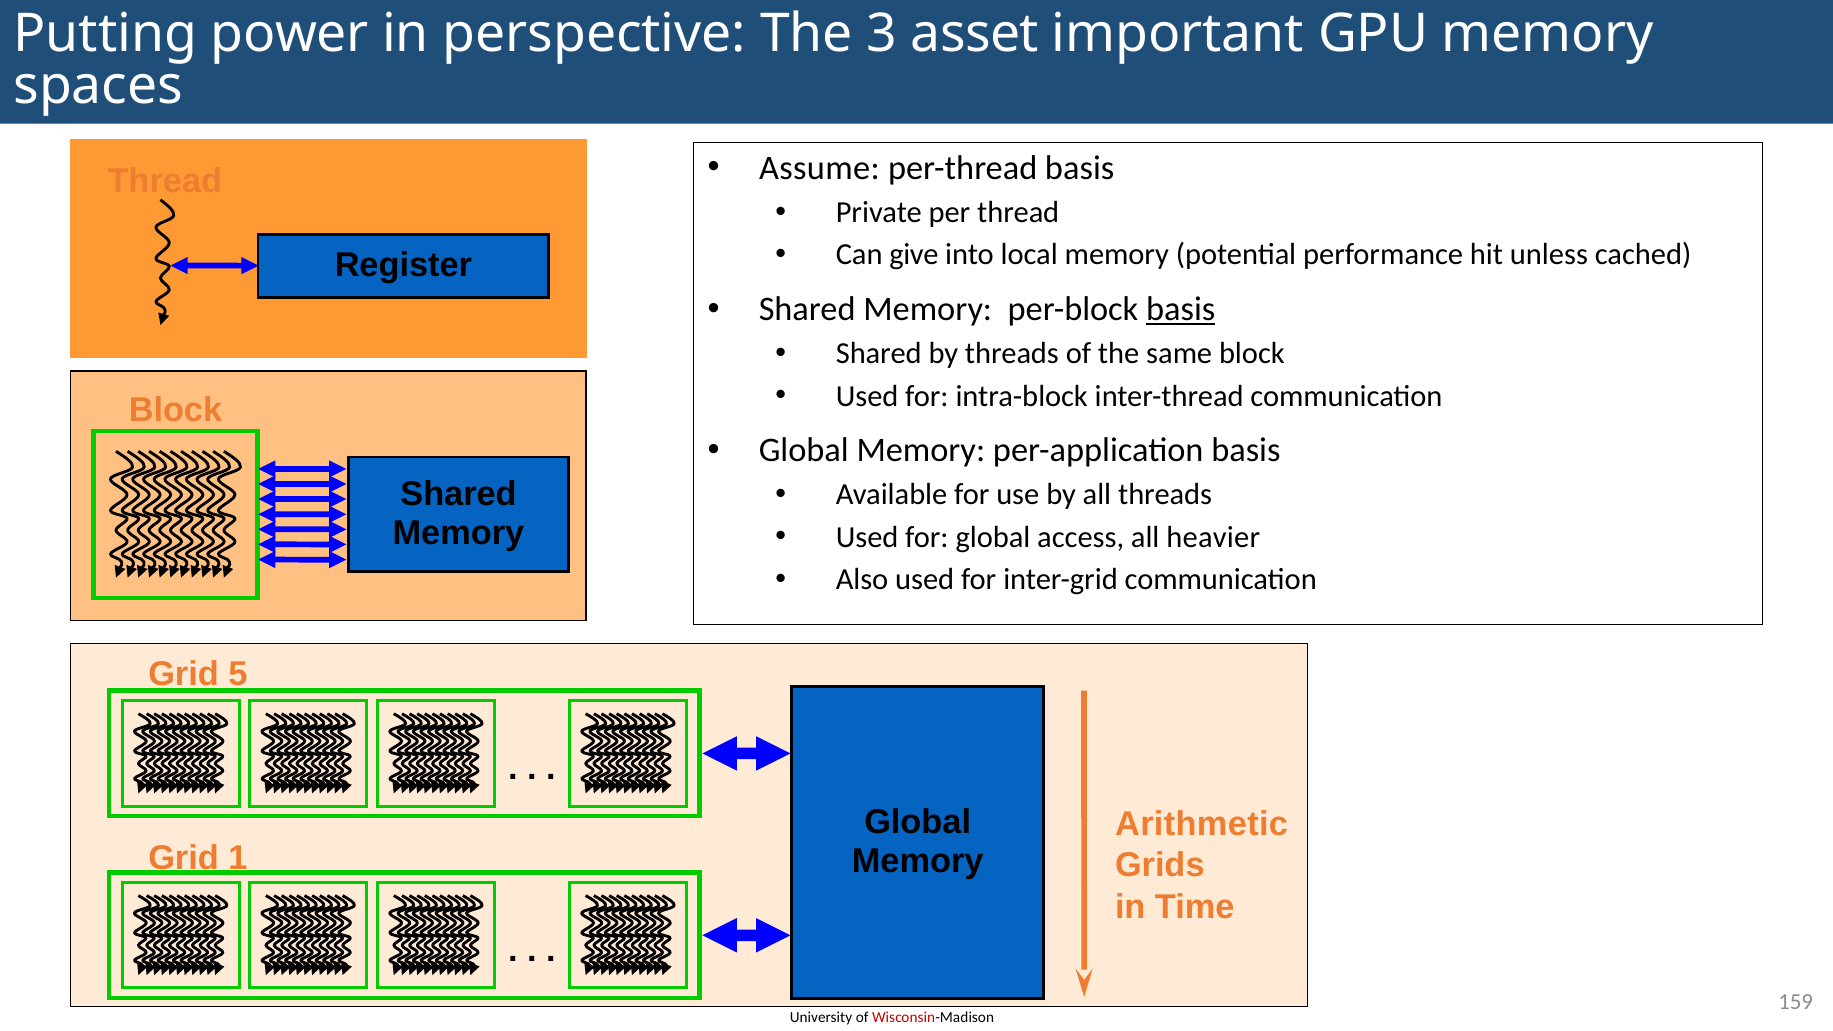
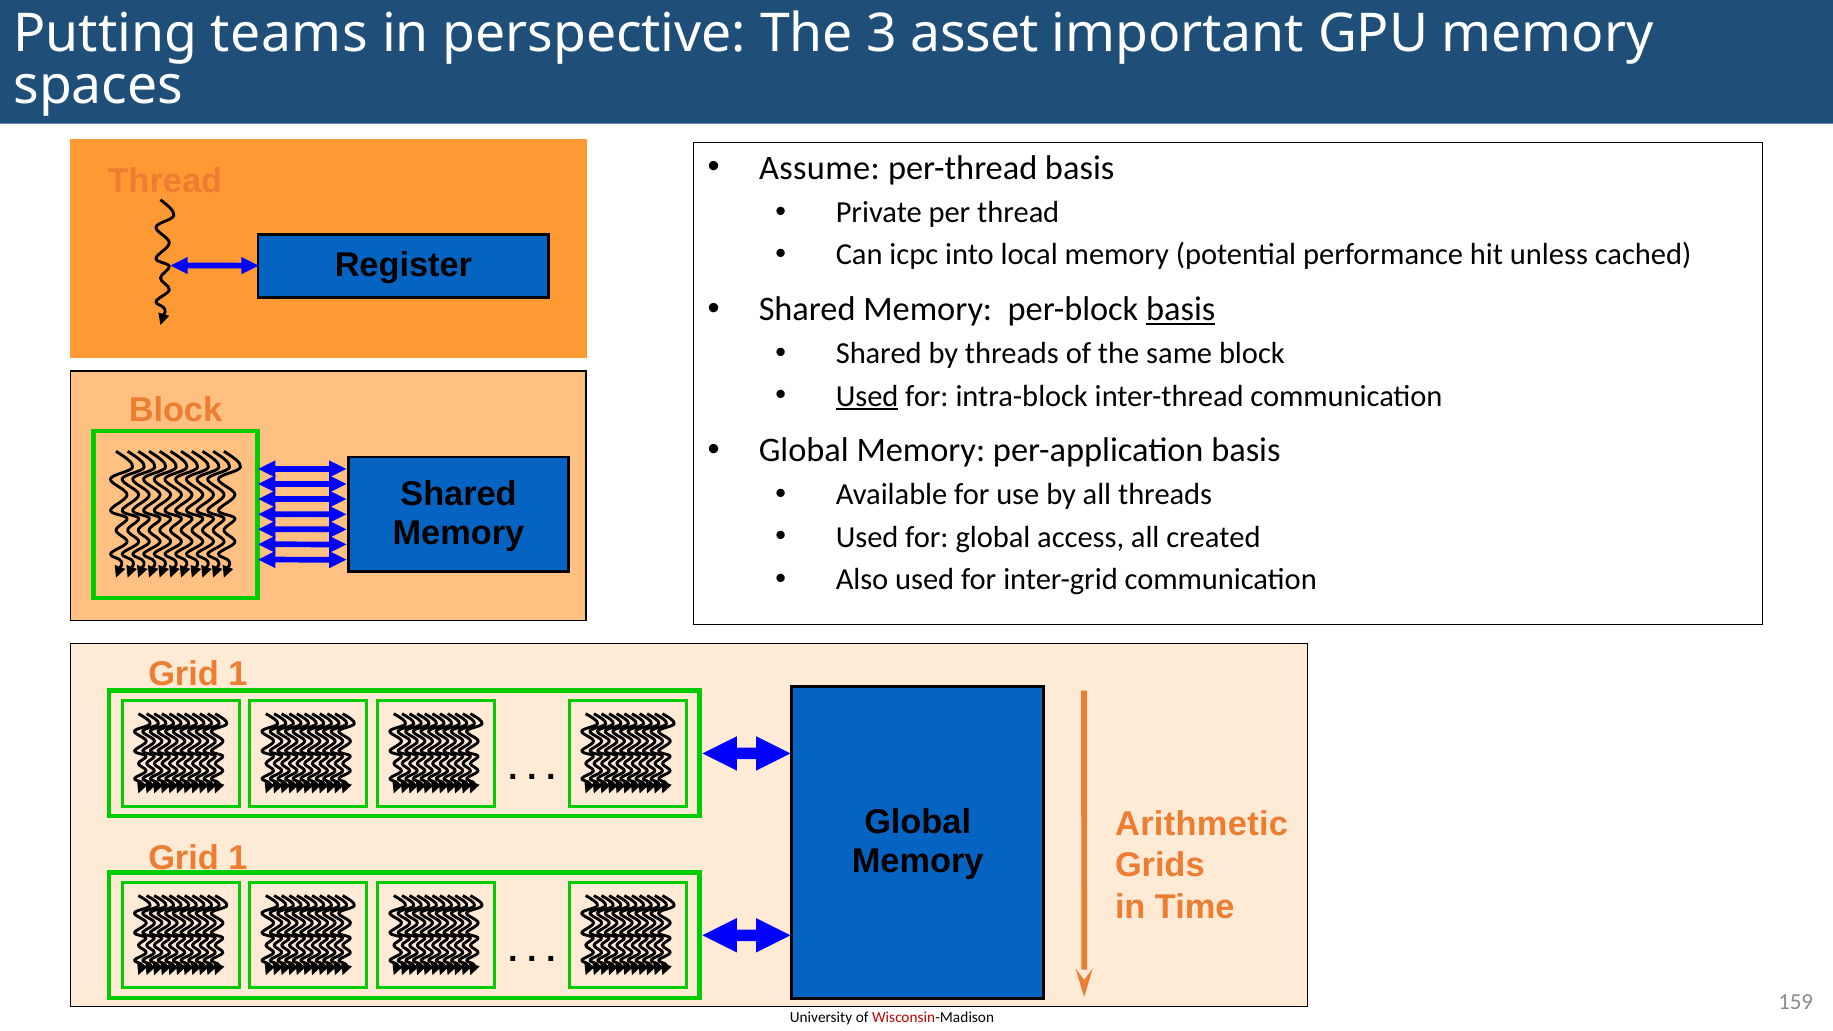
power: power -> teams
give: give -> icpc
Used at (867, 396) underline: none -> present
heavier: heavier -> created
5 at (238, 674): 5 -> 1
